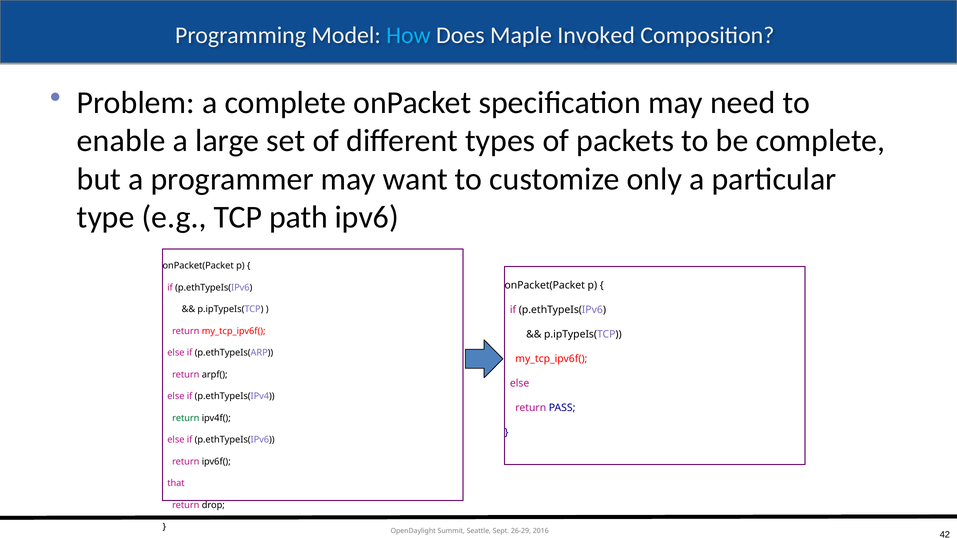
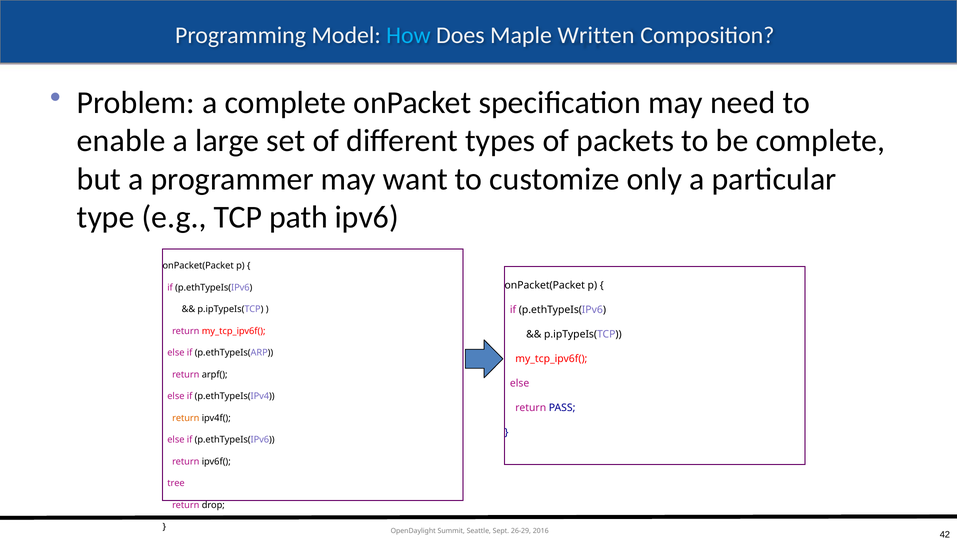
Invoked: Invoked -> Written
return at (186, 418) colour: green -> orange
that: that -> tree
